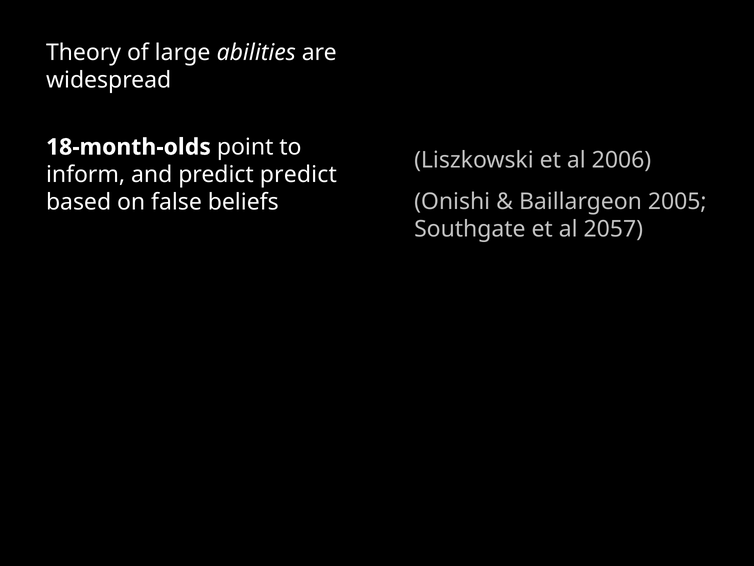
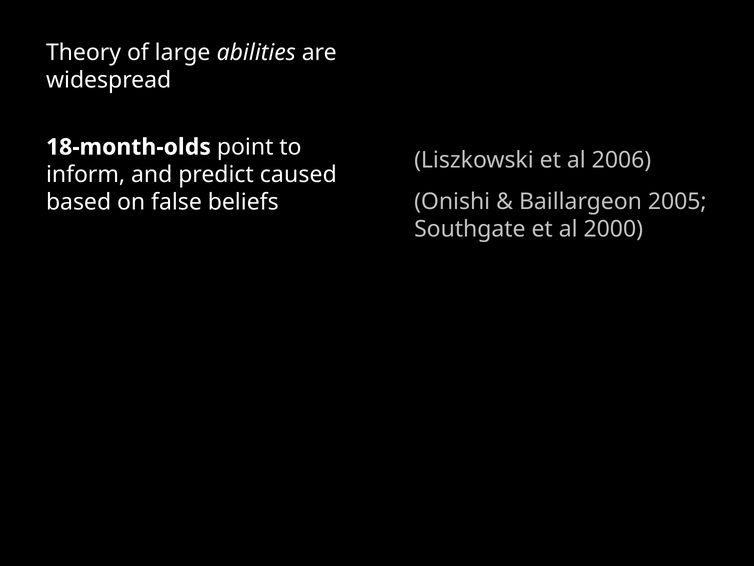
predict predict: predict -> caused
2057: 2057 -> 2000
